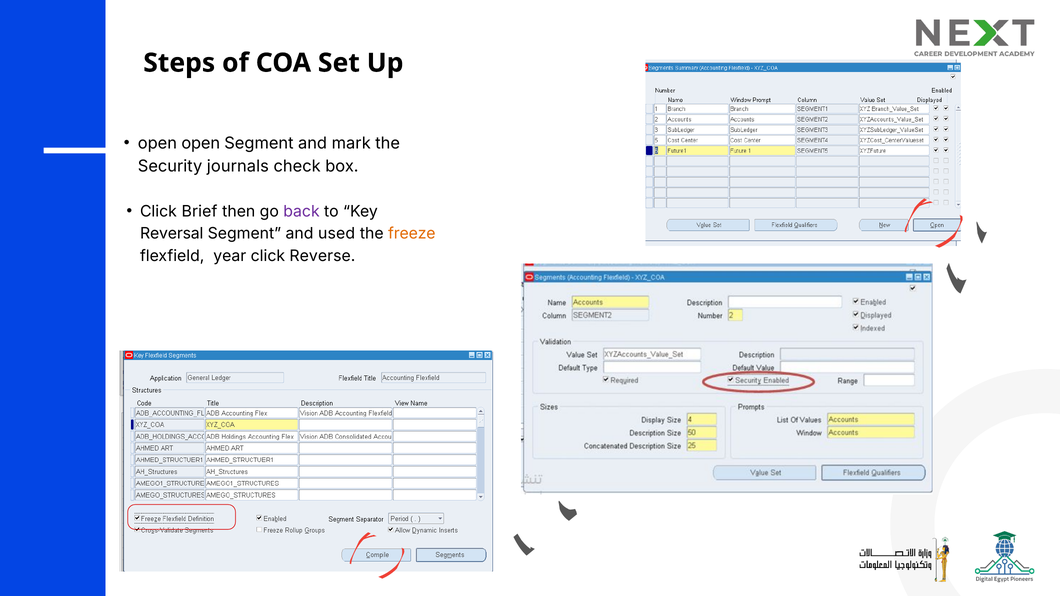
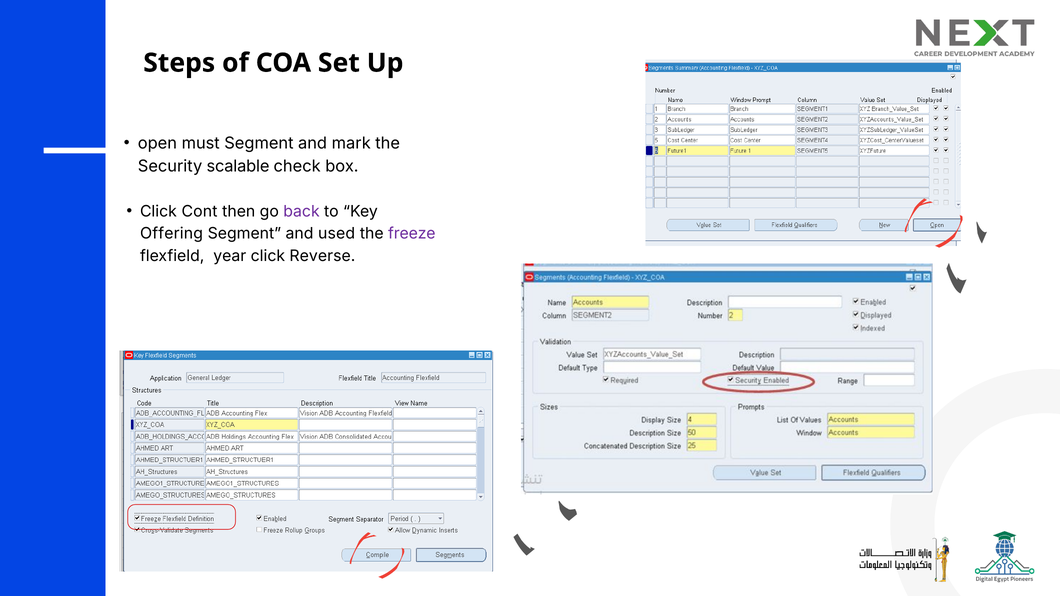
open open: open -> must
journals: journals -> scalable
Brief: Brief -> Cont
Reversal: Reversal -> Offering
freeze colour: orange -> purple
